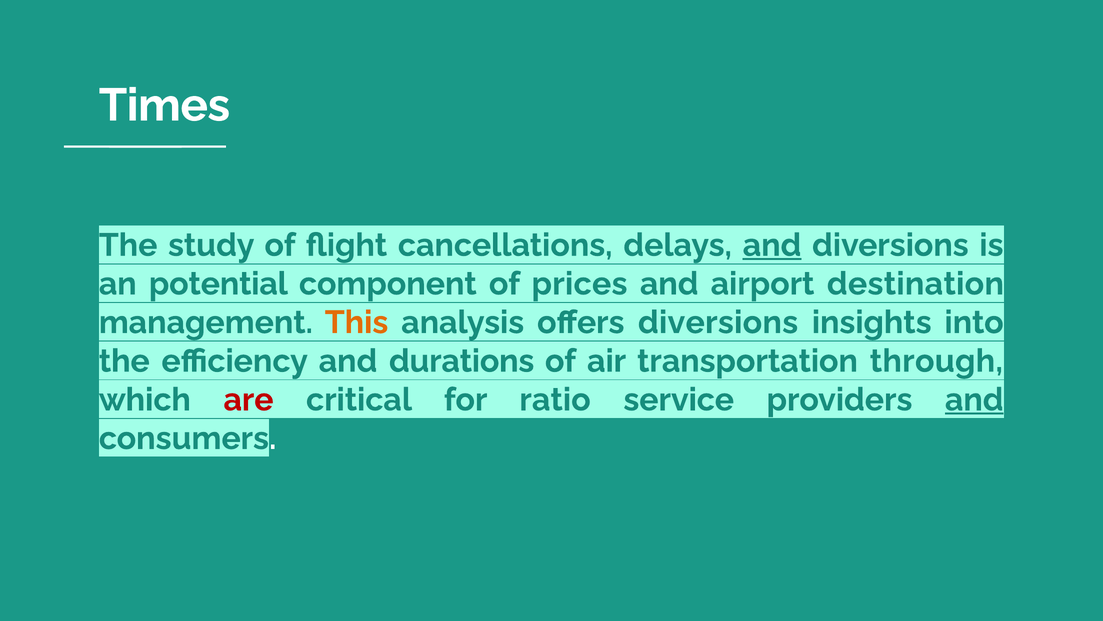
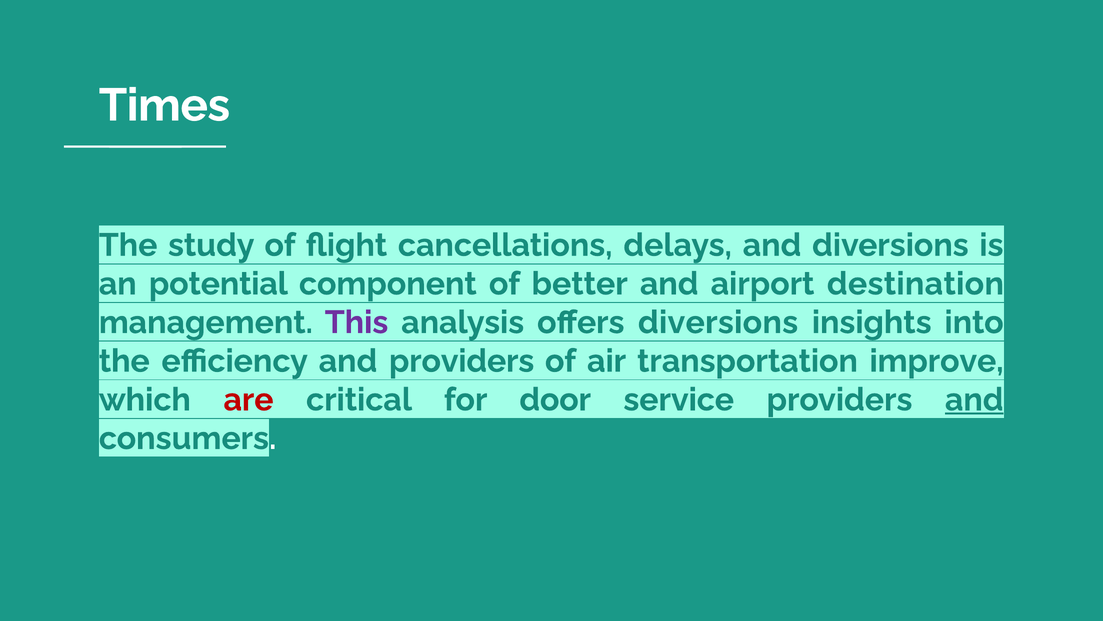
and at (772, 245) underline: present -> none
prices: prices -> better
This colour: orange -> purple
and durations: durations -> providers
through: through -> improve
ratio: ratio -> door
